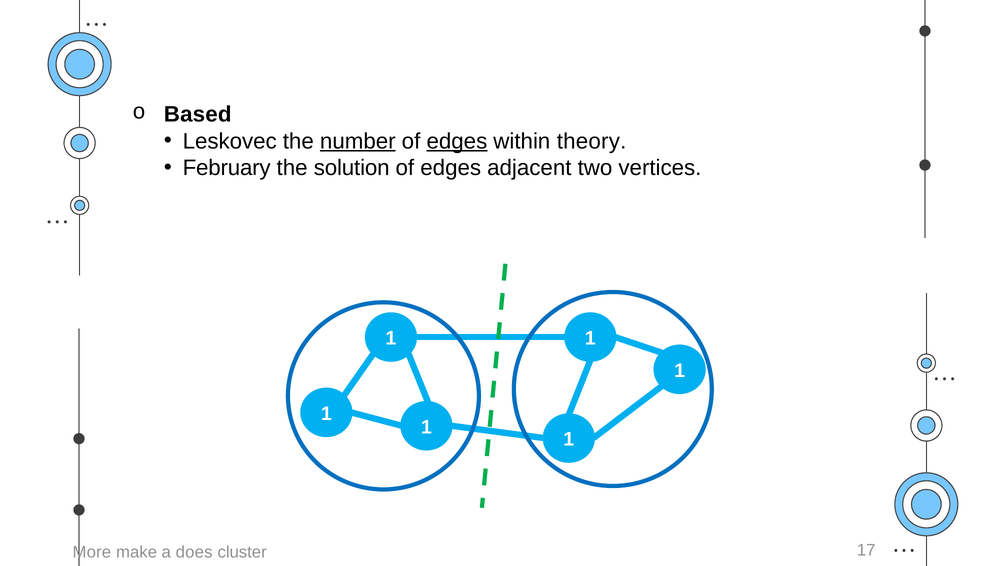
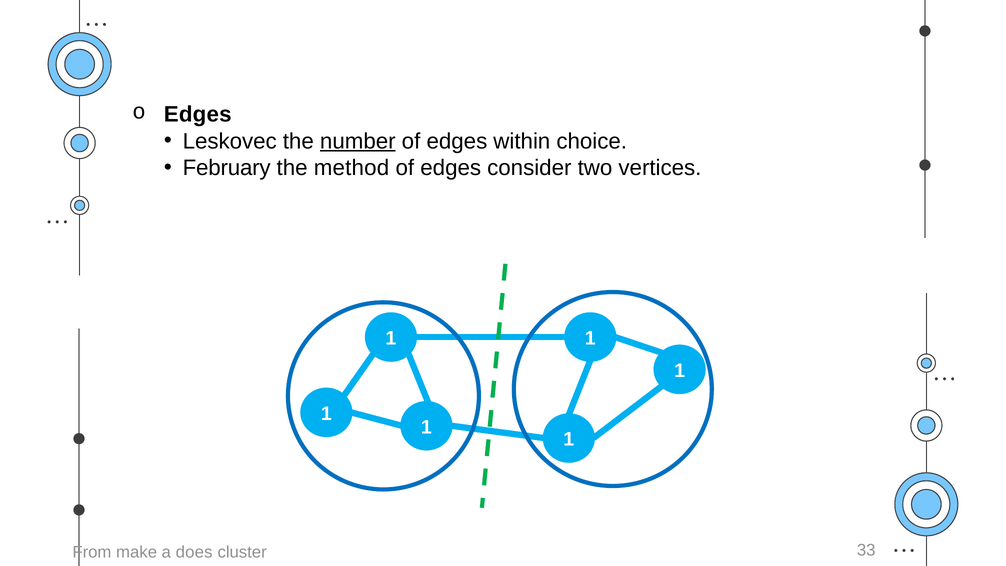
Based at (198, 114): Based -> Edges
edges at (457, 141) underline: present -> none
theory: theory -> choice
solution: solution -> method
adjacent: adjacent -> consider
More: More -> From
17: 17 -> 33
